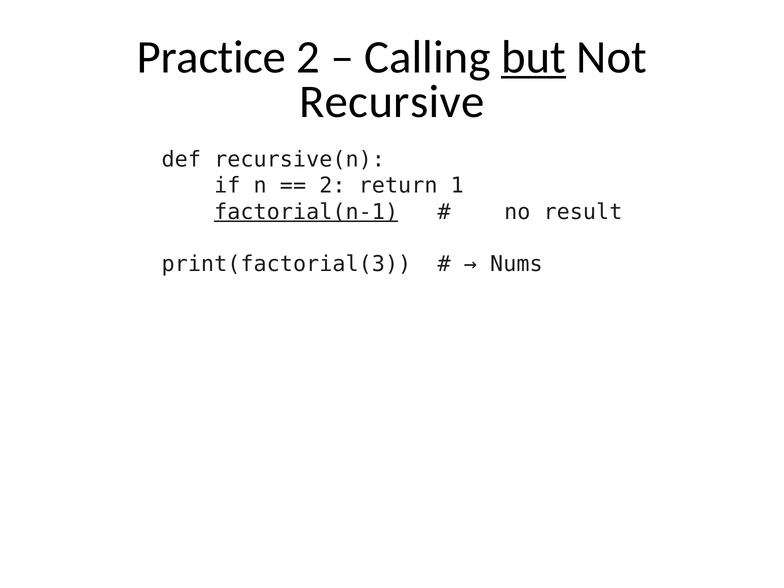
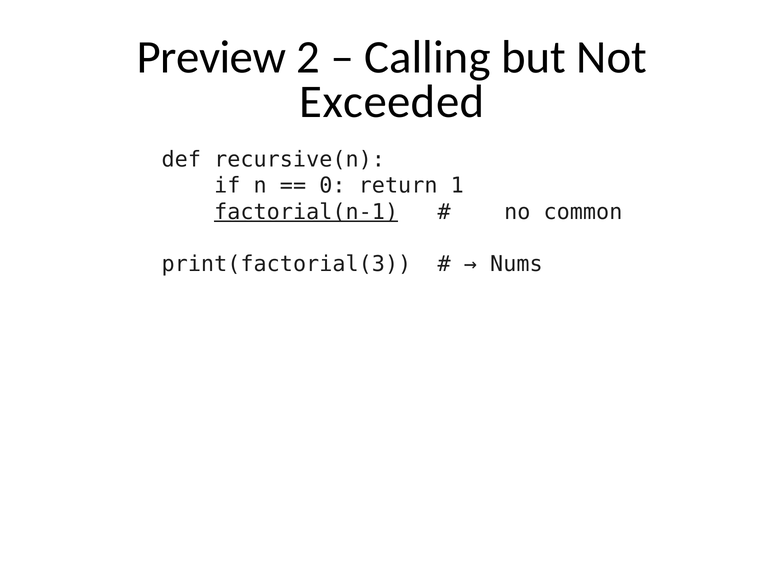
Practice: Practice -> Preview
but underline: present -> none
Recursive: Recursive -> Exceeded
2 at (332, 186): 2 -> 0
result: result -> common
